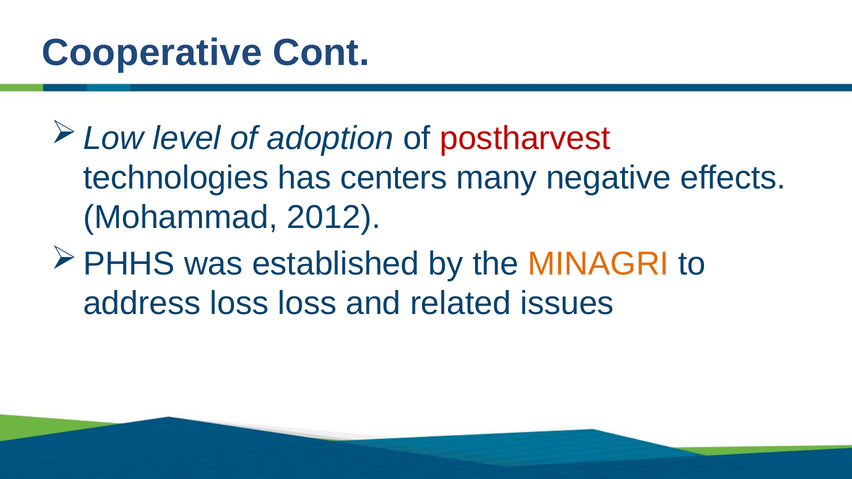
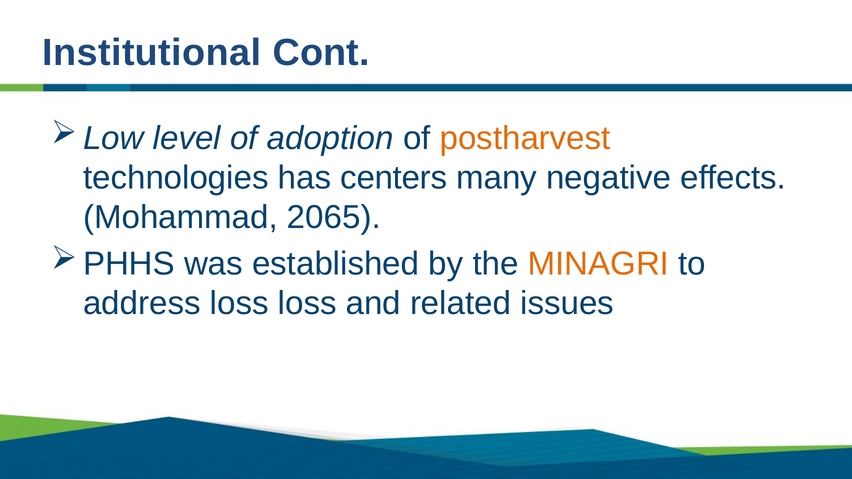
Cooperative: Cooperative -> Institutional
postharvest colour: red -> orange
2012: 2012 -> 2065
